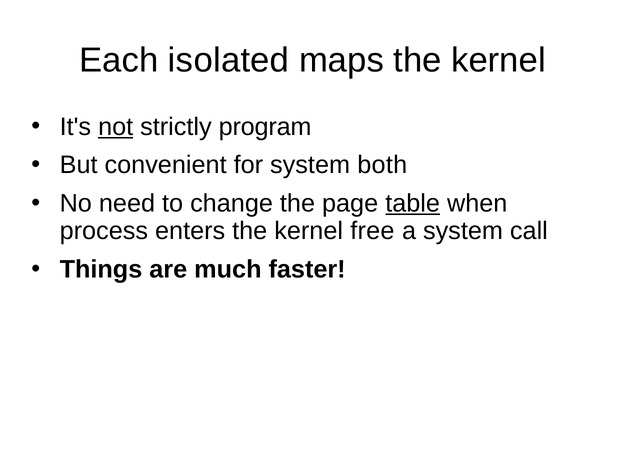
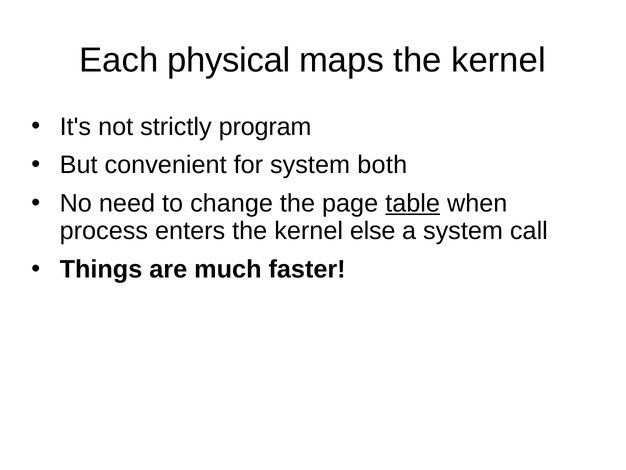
isolated: isolated -> physical
not underline: present -> none
free: free -> else
